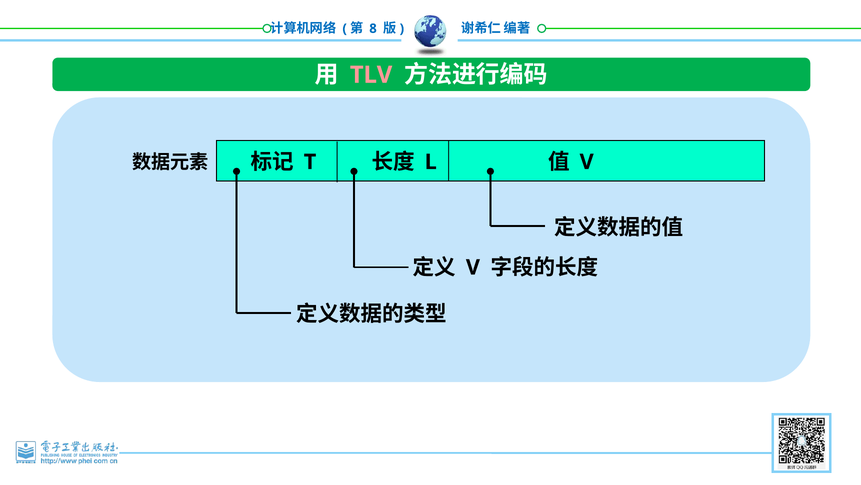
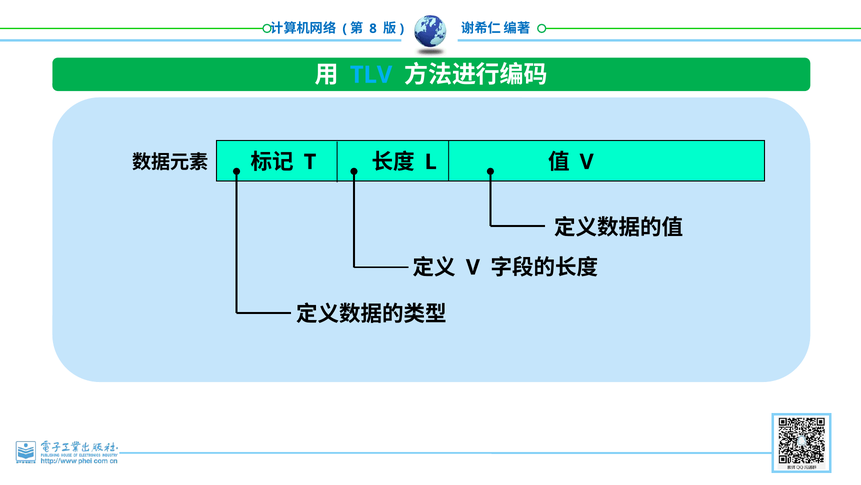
TLV colour: pink -> light blue
